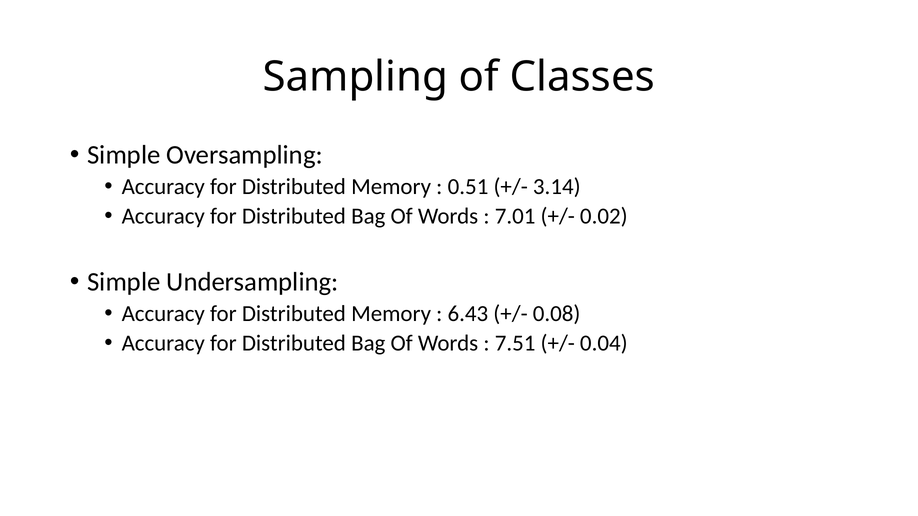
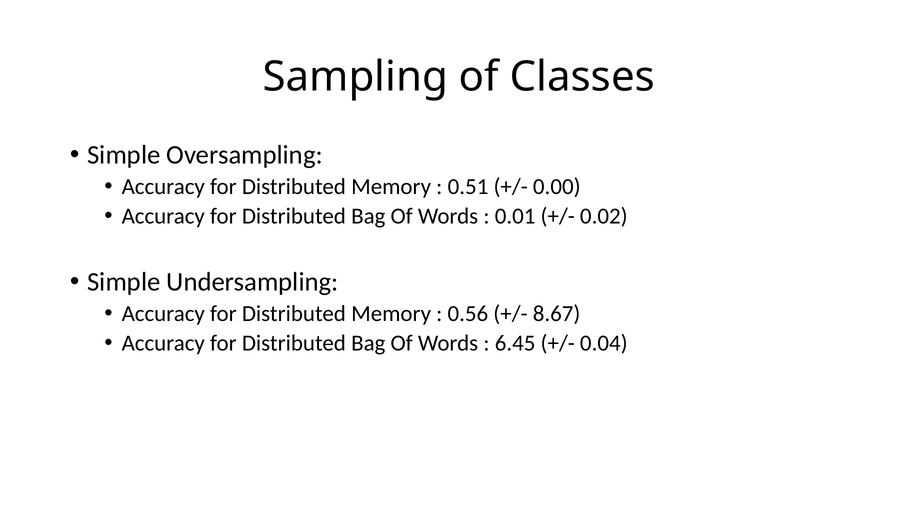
3.14: 3.14 -> 0.00
7.01: 7.01 -> 0.01
6.43: 6.43 -> 0.56
0.08: 0.08 -> 8.67
7.51: 7.51 -> 6.45
